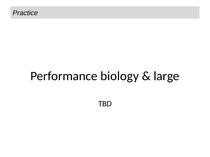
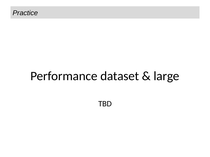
biology: biology -> dataset
